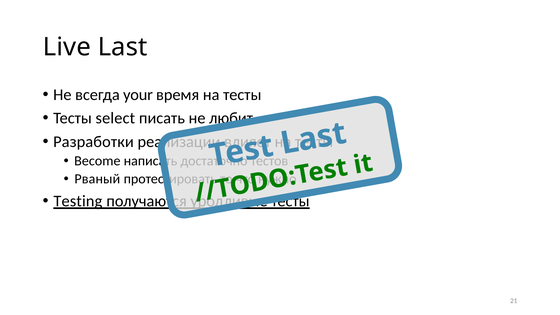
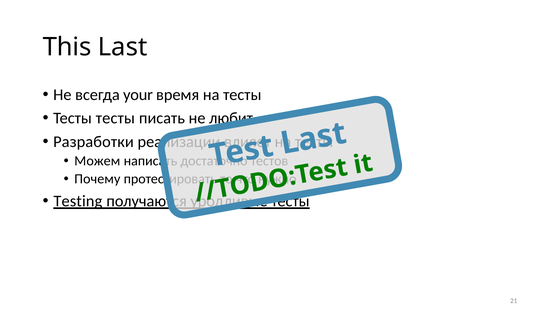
Live: Live -> This
Тесты select: select -> тесты
Become: Become -> Можем
Рваный: Рваный -> Почему
